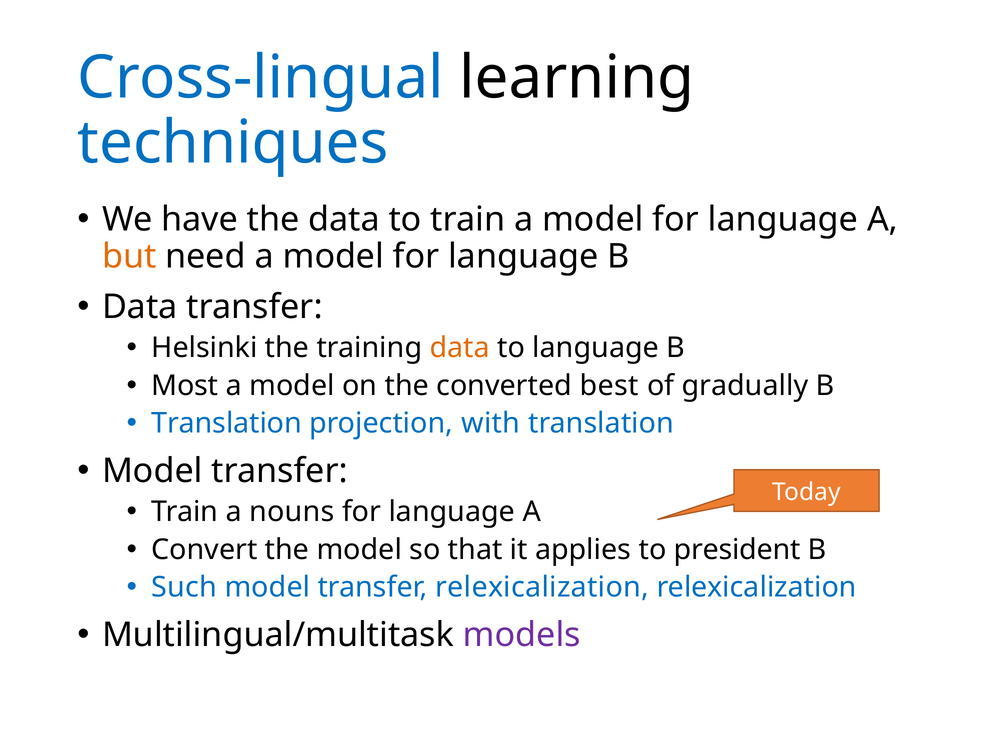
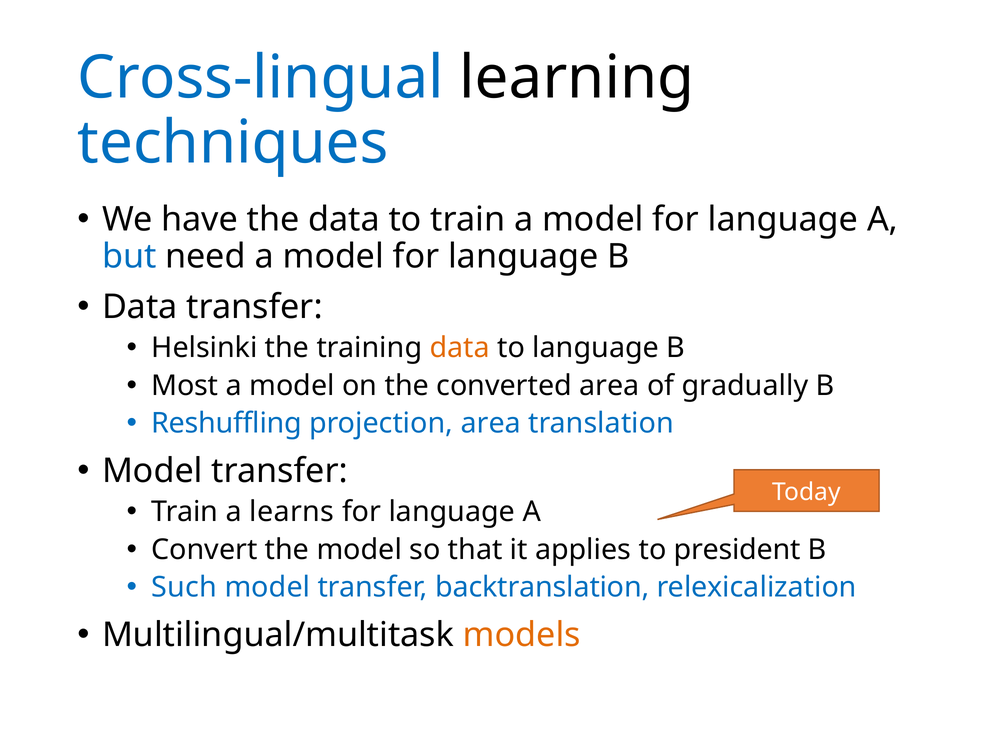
but colour: orange -> blue
converted best: best -> area
Translation at (227, 423): Translation -> Reshuffling
projection with: with -> area
nouns: nouns -> learns
transfer relexicalization: relexicalization -> backtranslation
models colour: purple -> orange
